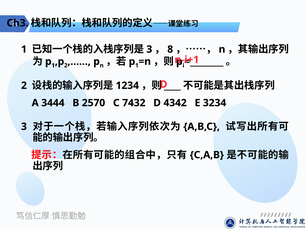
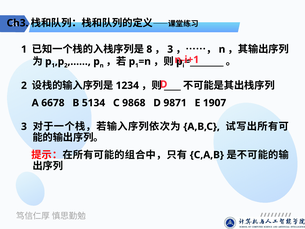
3 at (149, 49): 3 -> 8
8 at (170, 49): 8 -> 3
3444: 3444 -> 6678
2570: 2570 -> 5134
7432: 7432 -> 9868
4342: 4342 -> 9871
3234: 3234 -> 1907
